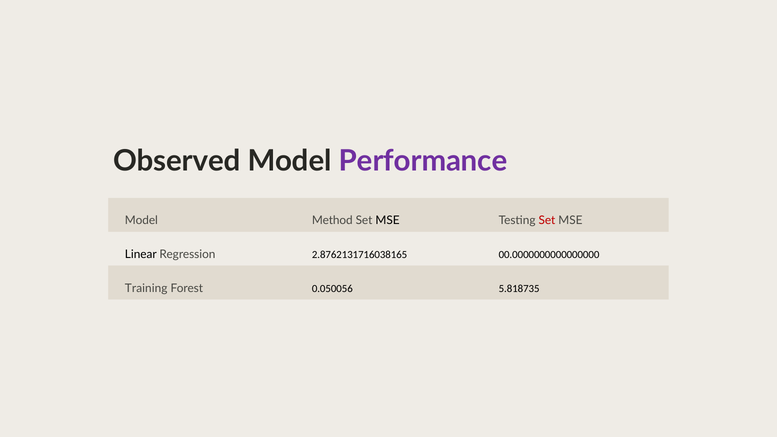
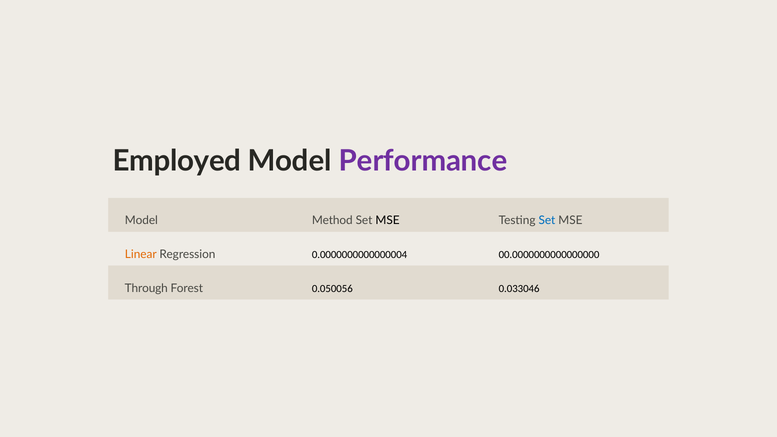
Observed: Observed -> Employed
Set at (547, 221) colour: red -> blue
Linear colour: black -> orange
2.8762131716038165: 2.8762131716038165 -> 0.0000000000000004
Training: Training -> Through
5.818735: 5.818735 -> 0.033046
